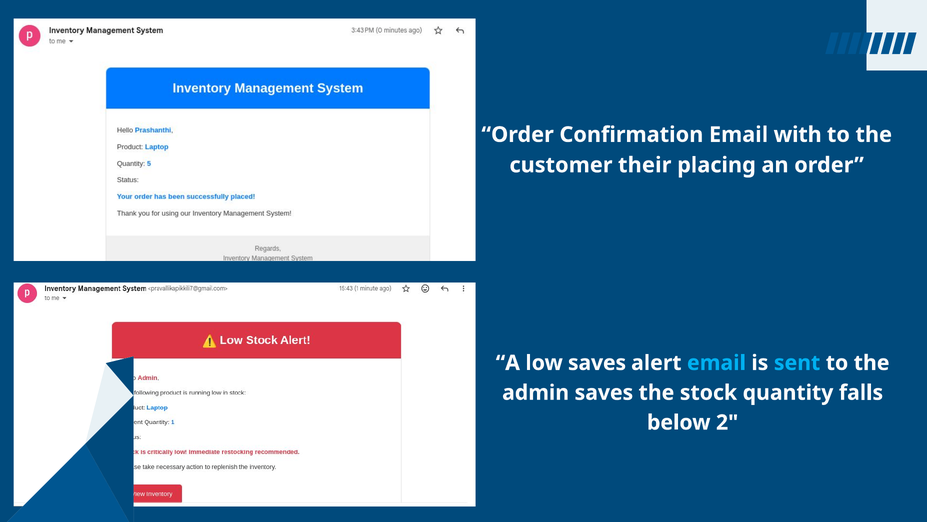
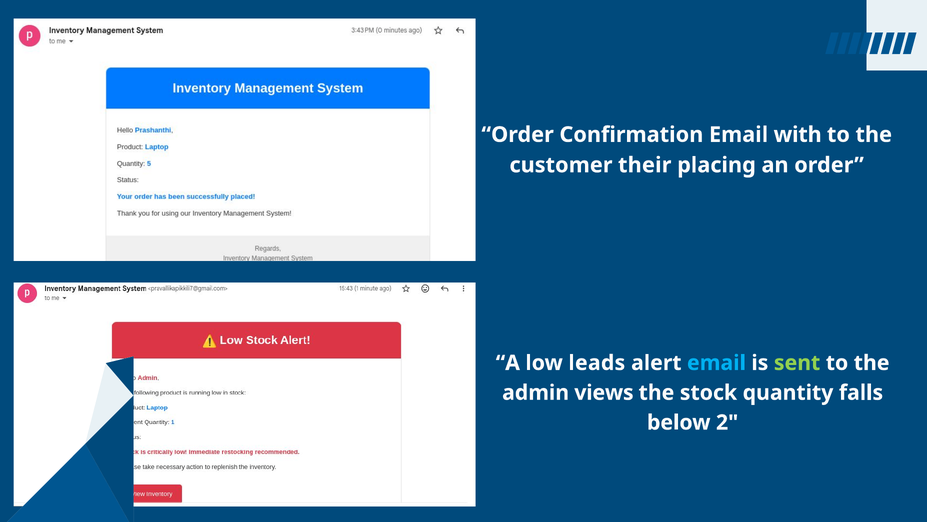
low saves: saves -> leads
sent colour: light blue -> light green
admin saves: saves -> views
